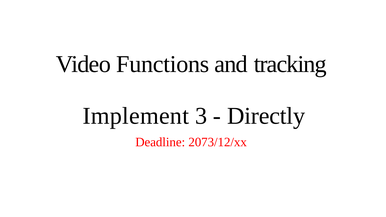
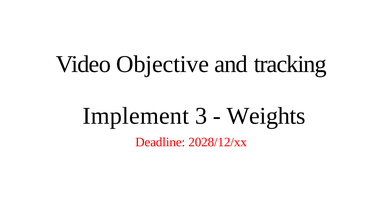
Functions: Functions -> Objective
Directly: Directly -> Weights
2073/12/xx: 2073/12/xx -> 2028/12/xx
